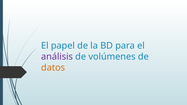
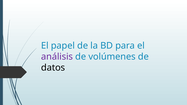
datos colour: orange -> black
